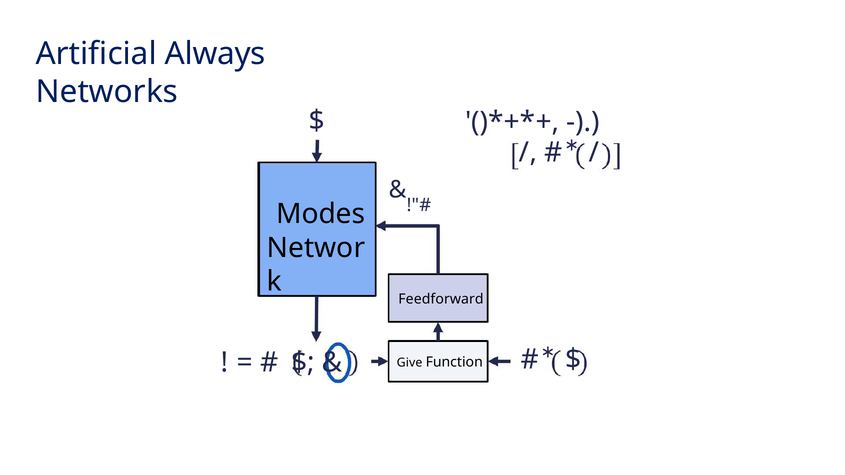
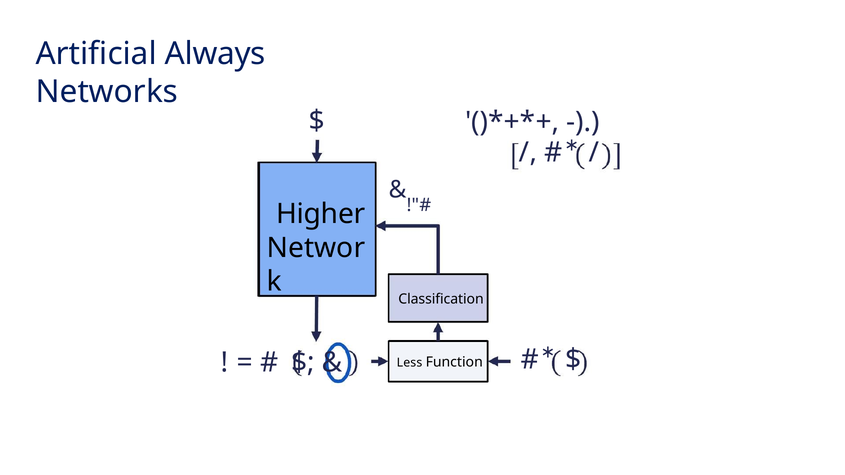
Modes: Modes -> Higher
Feedforward: Feedforward -> Classification
Give: Give -> Less
